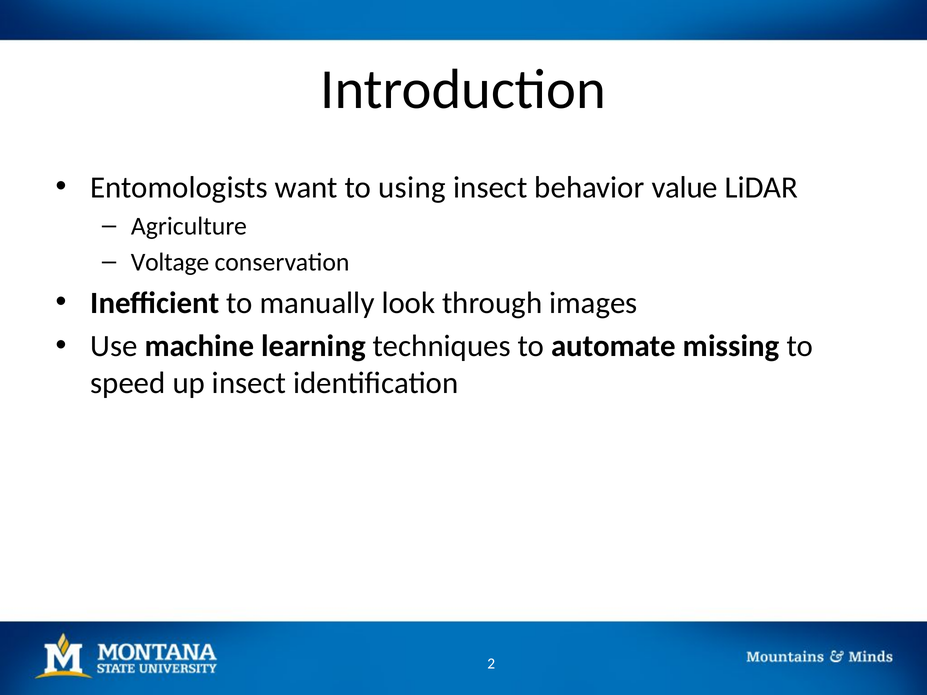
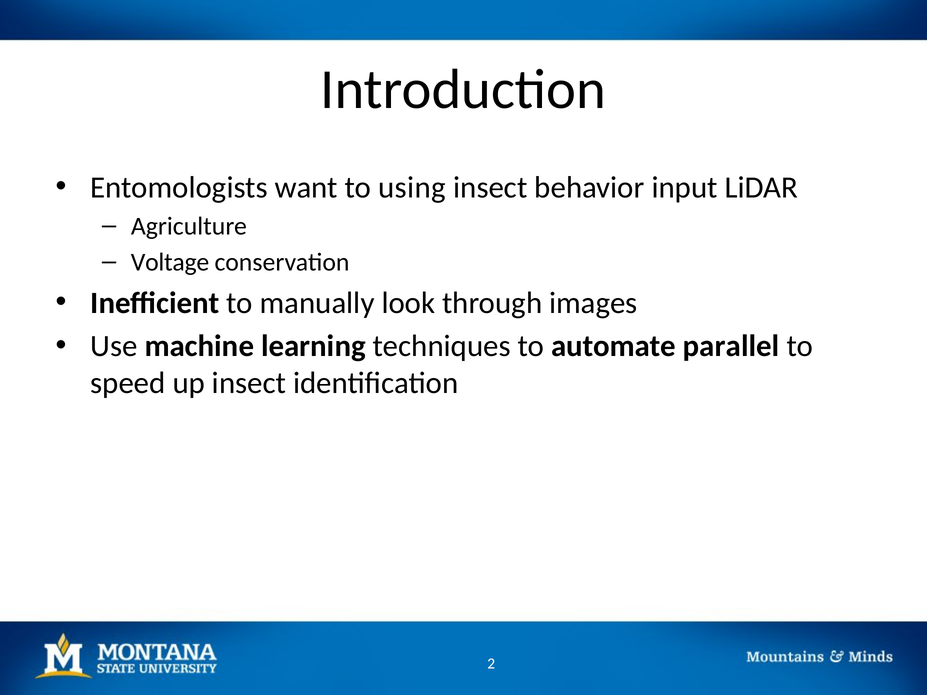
value: value -> input
missing: missing -> parallel
